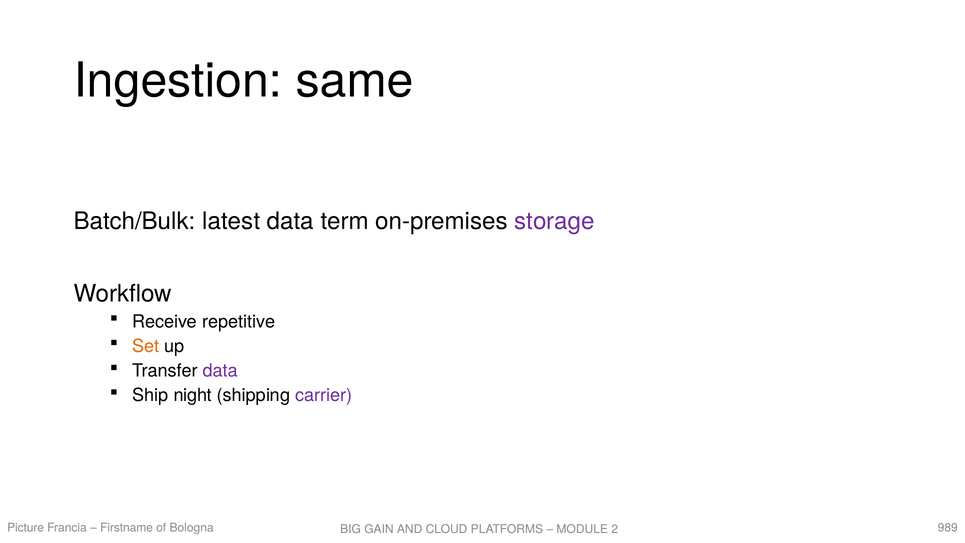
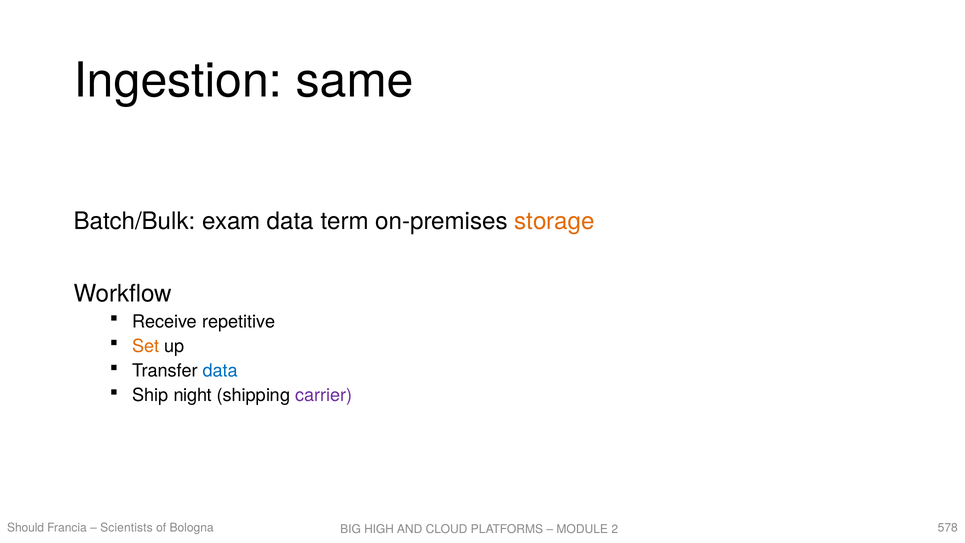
latest: latest -> exam
storage colour: purple -> orange
data at (220, 371) colour: purple -> blue
Picture: Picture -> Should
Firstname: Firstname -> Scientists
989: 989 -> 578
GAIN: GAIN -> HIGH
